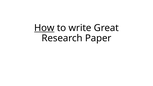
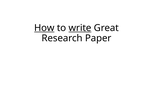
write underline: none -> present
